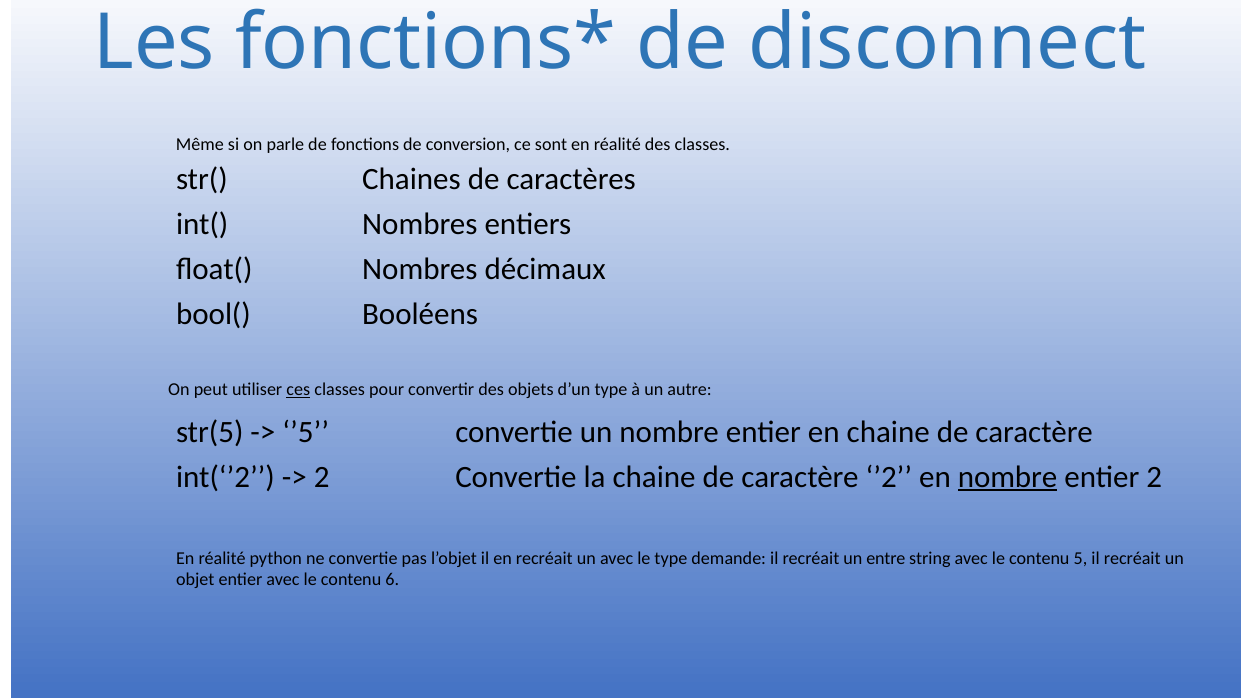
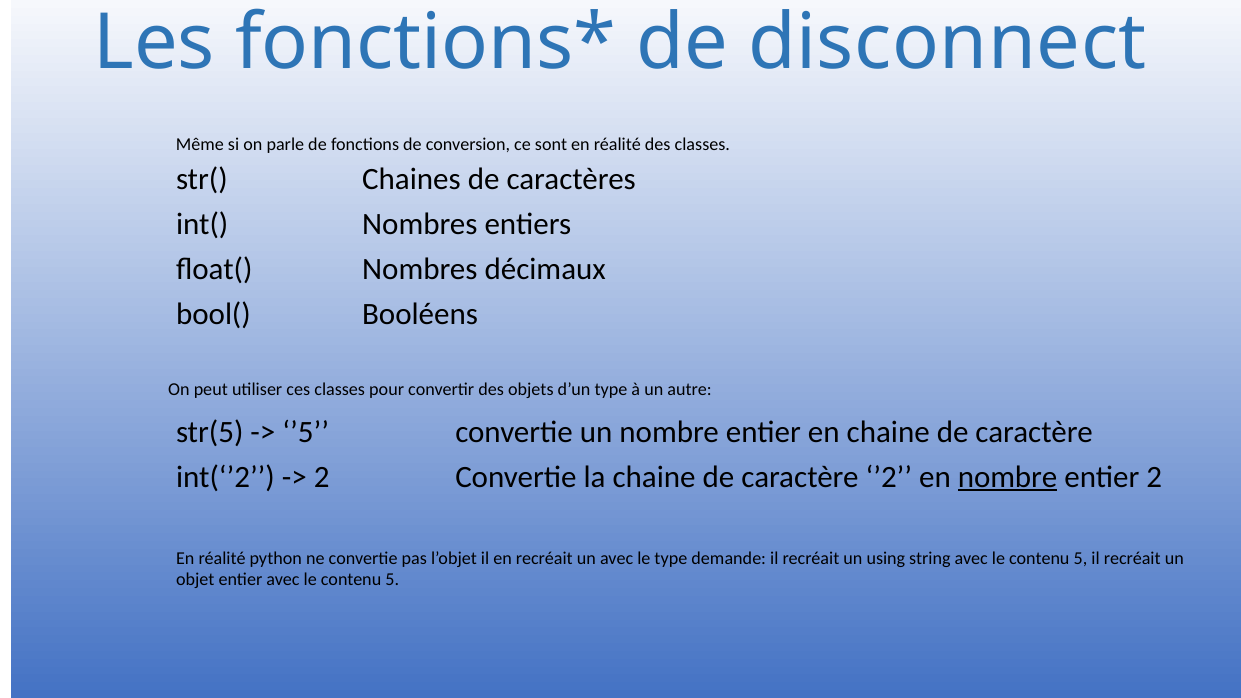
ces underline: present -> none
entre: entre -> using
6 at (392, 580): 6 -> 5
